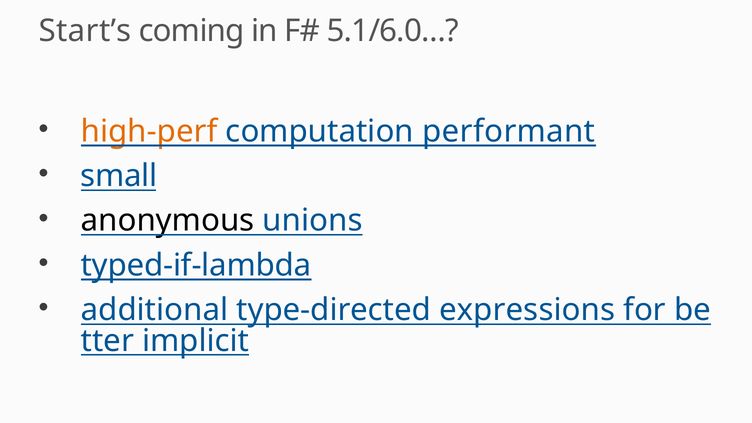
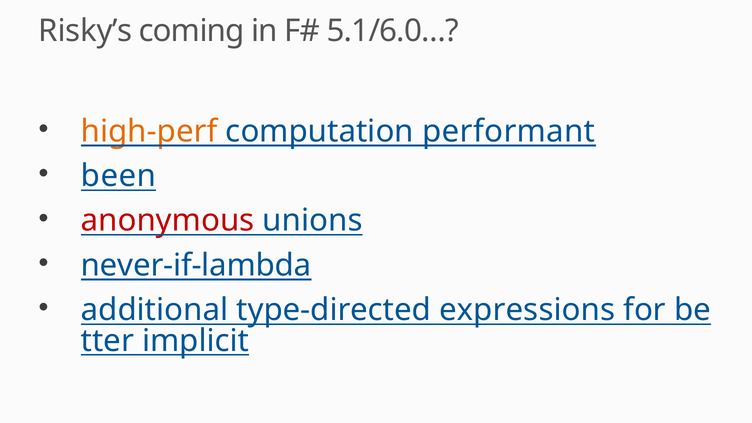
Start’s: Start’s -> Risky’s
small: small -> been
anonymous colour: black -> red
typed-if-lambda: typed-if-lambda -> never-if-lambda
